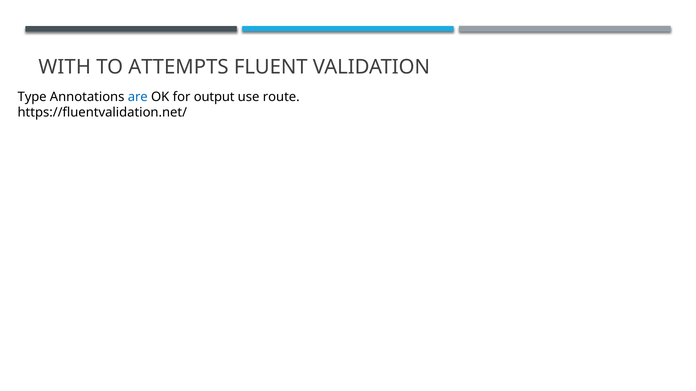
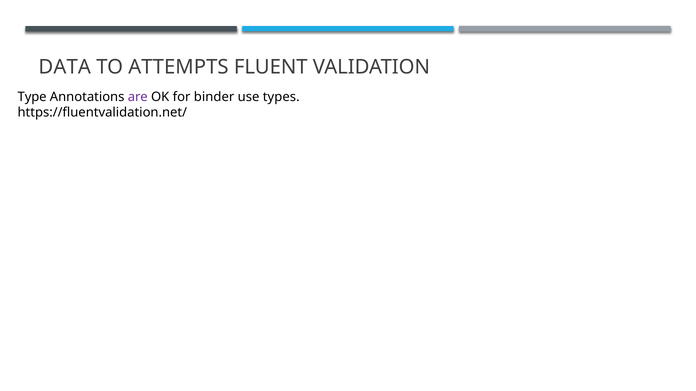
WITH: WITH -> DATA
are colour: blue -> purple
output: output -> binder
route: route -> types
